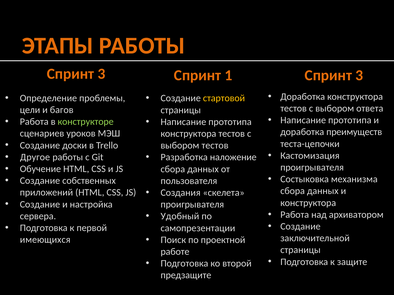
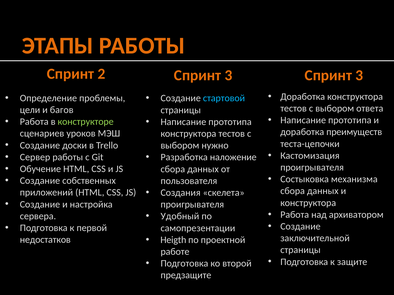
3 at (101, 74): 3 -> 2
1 at (229, 75): 1 -> 3
стартовой colour: yellow -> light blue
выбором тестов: тестов -> нужно
Другое: Другое -> Сервер
Поиск: Поиск -> Heigth
имеющихся: имеющихся -> недостатков
